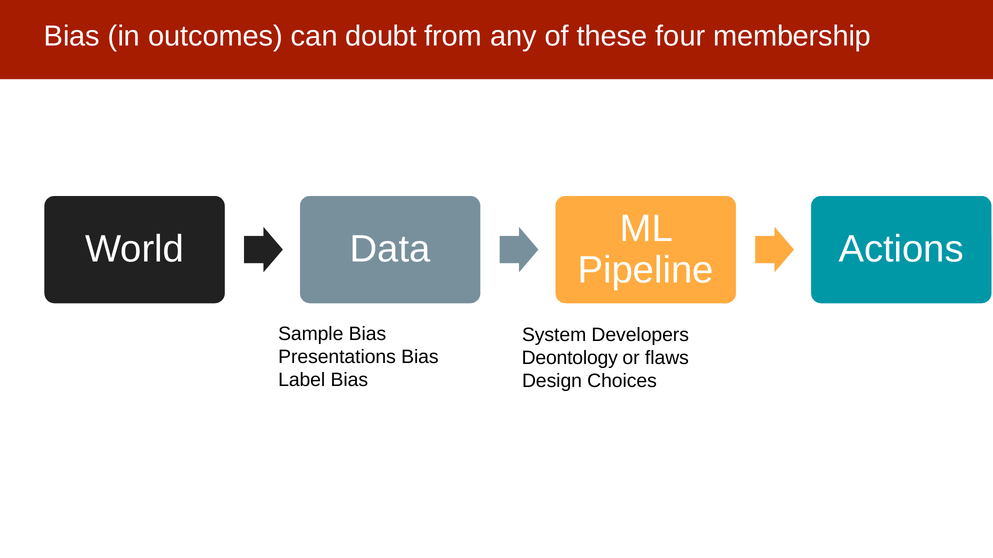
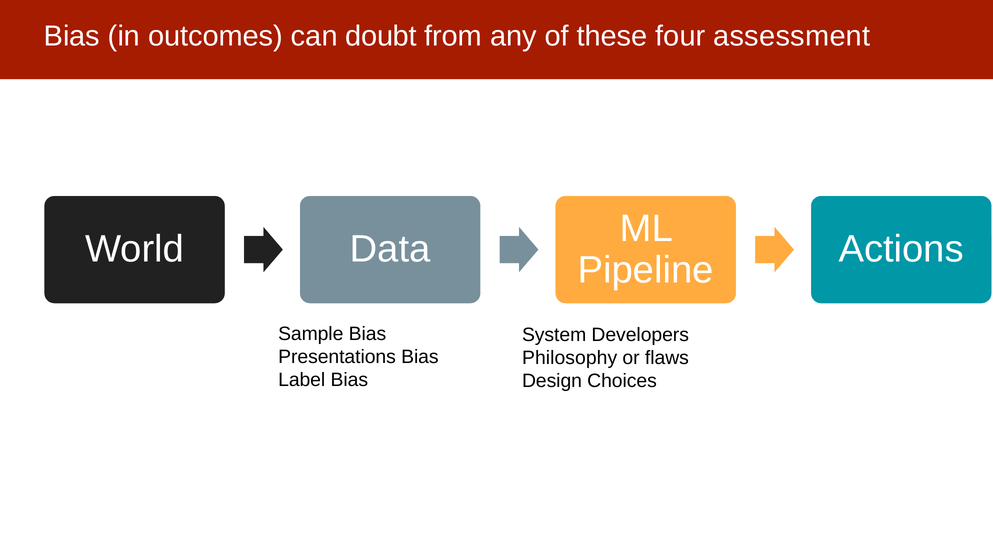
membership: membership -> assessment
Deontology: Deontology -> Philosophy
